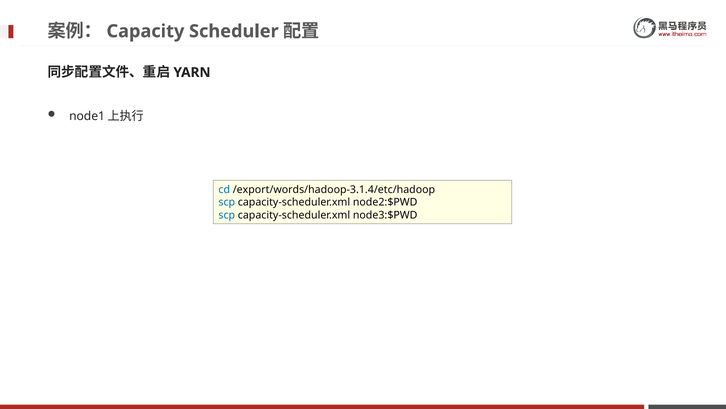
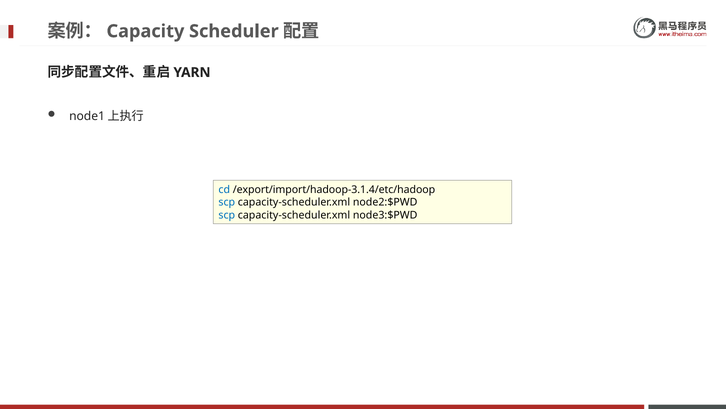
/export/words/hadoop-3.1.4/etc/hadoop: /export/words/hadoop-3.1.4/etc/hadoop -> /export/import/hadoop-3.1.4/etc/hadoop
